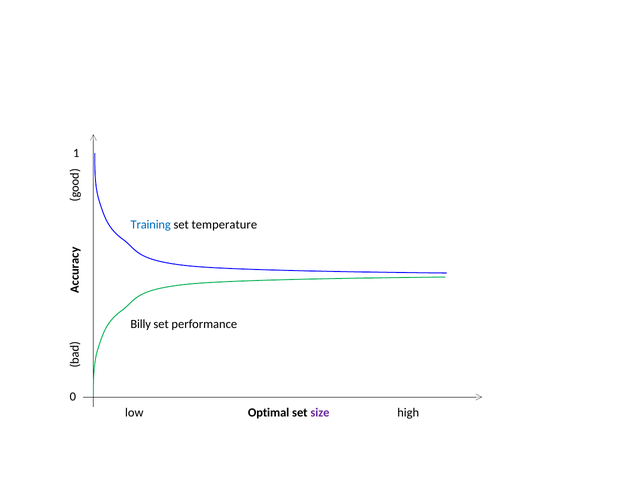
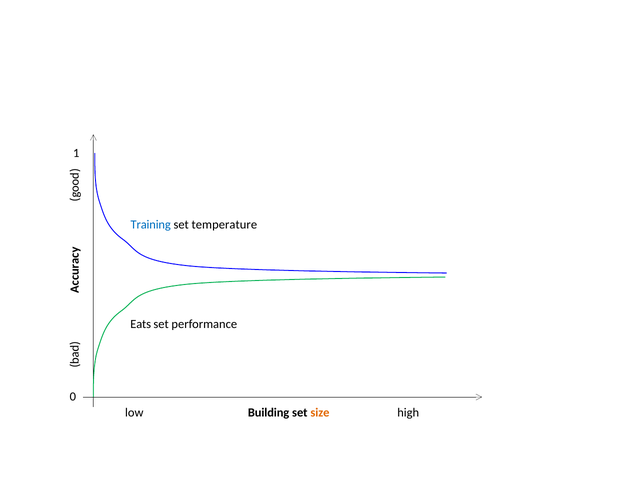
Billy: Billy -> Eats
Optimal: Optimal -> Building
size colour: purple -> orange
